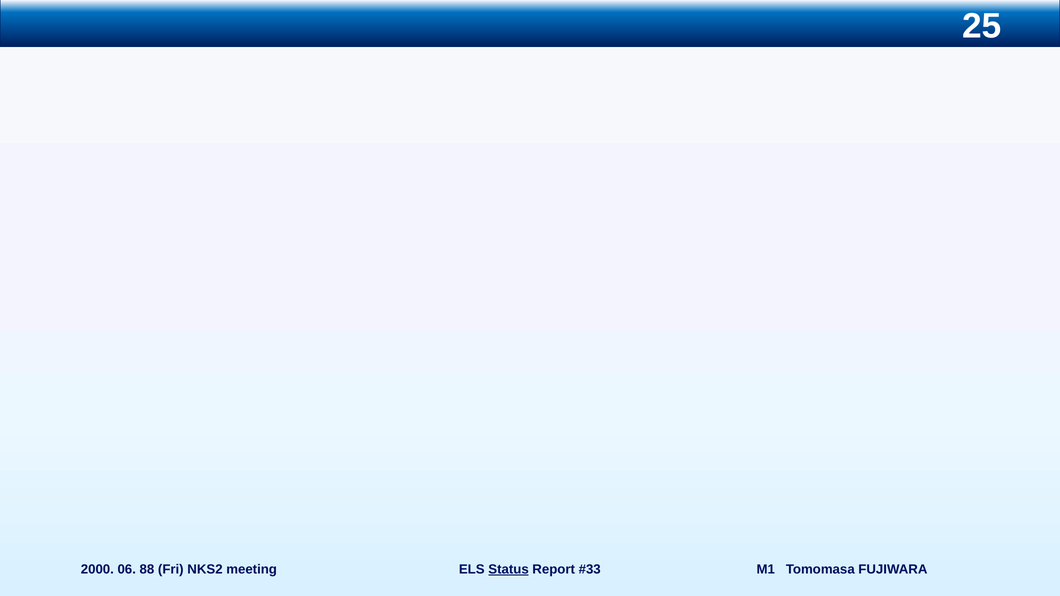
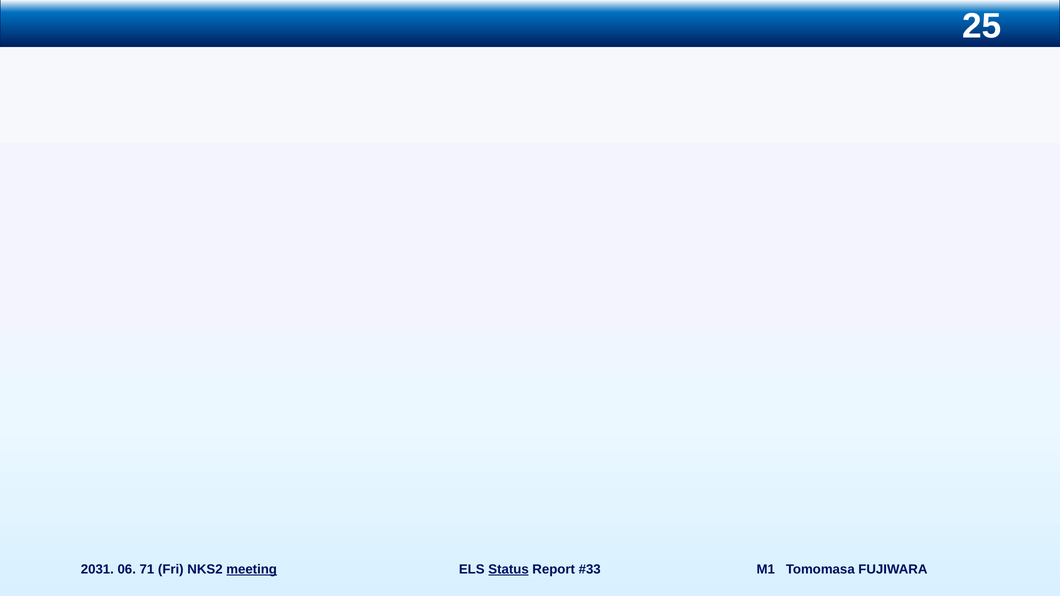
2000: 2000 -> 2031
88: 88 -> 71
meeting underline: none -> present
